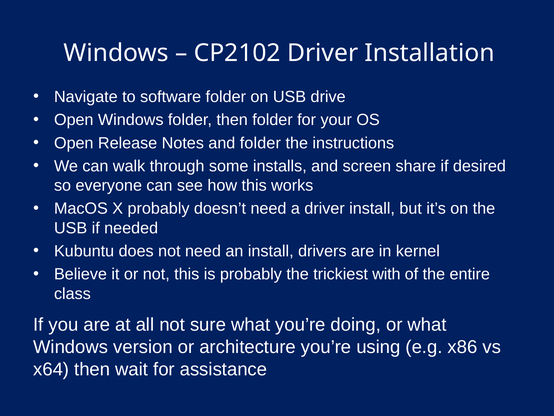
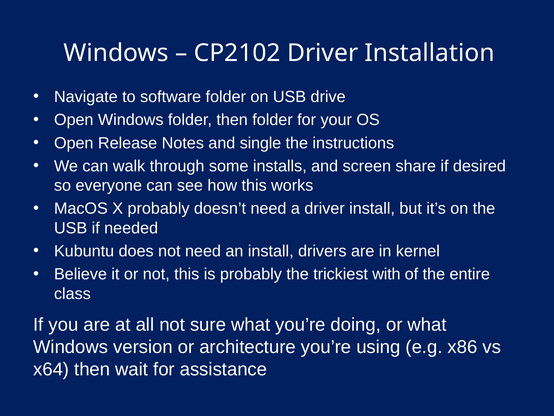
and folder: folder -> single
